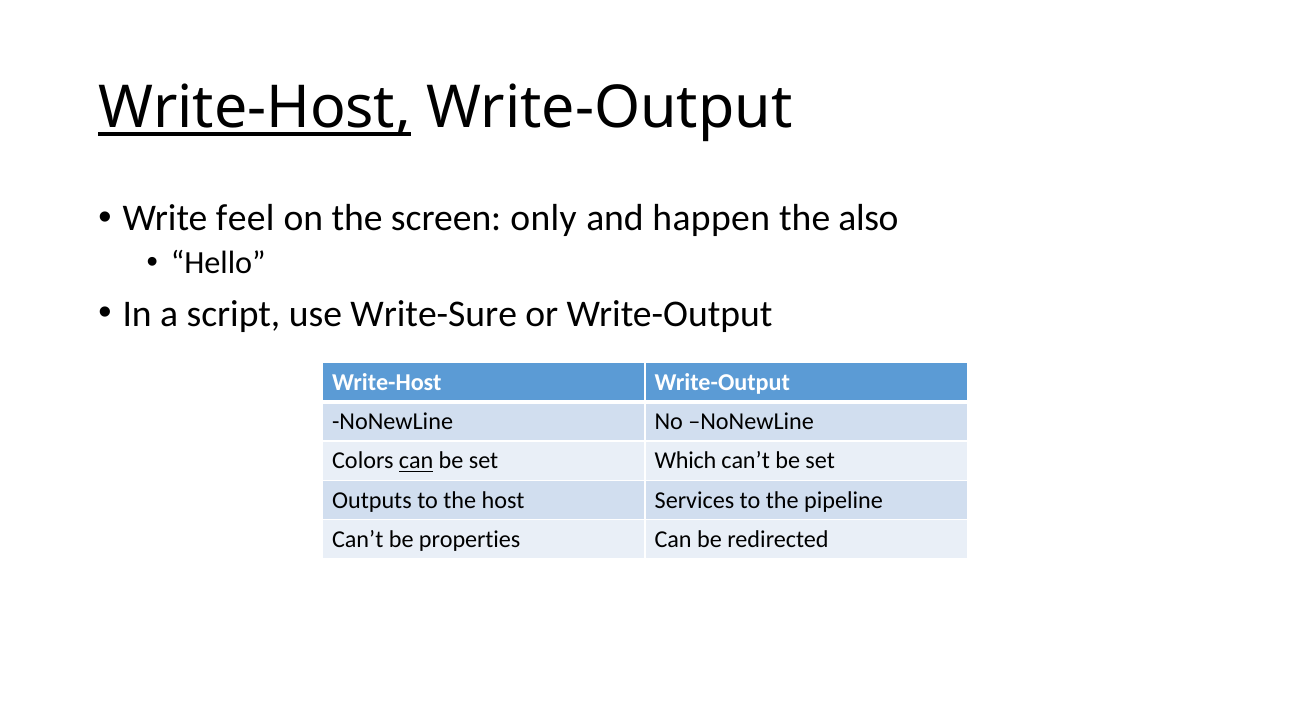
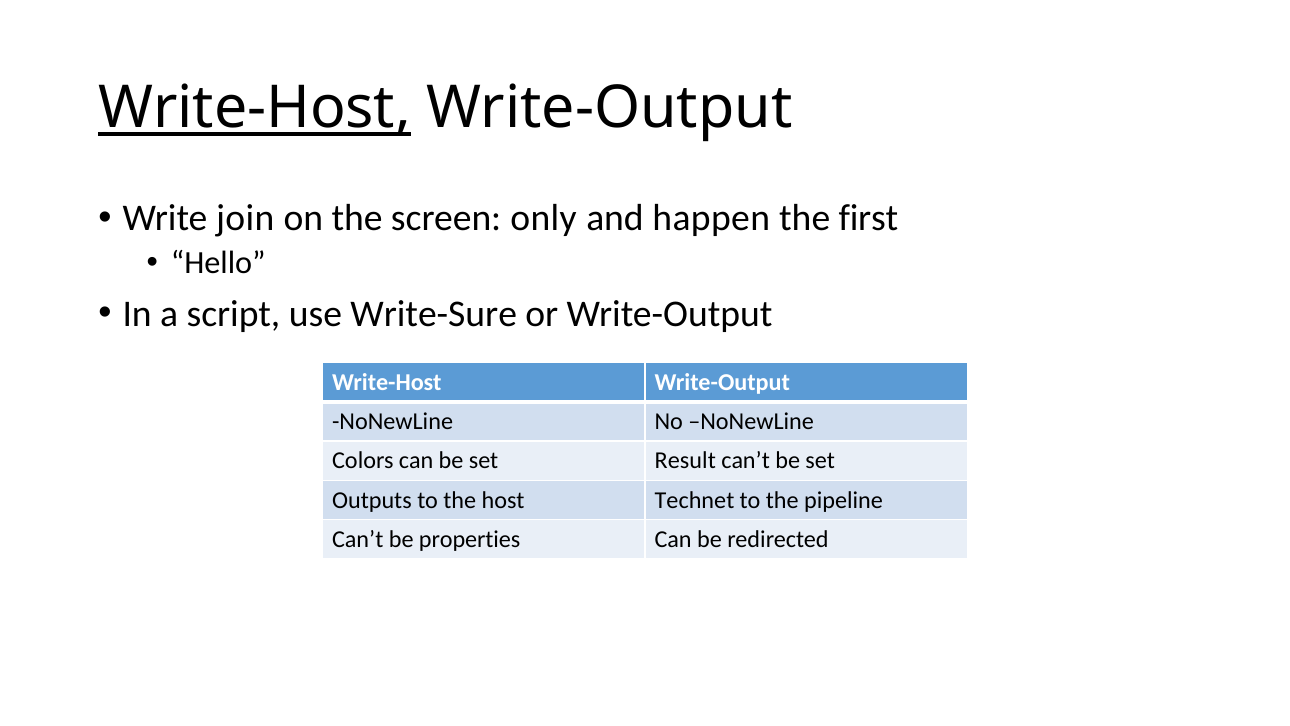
feel: feel -> join
also: also -> first
can at (416, 461) underline: present -> none
Which: Which -> Result
Services: Services -> Technet
